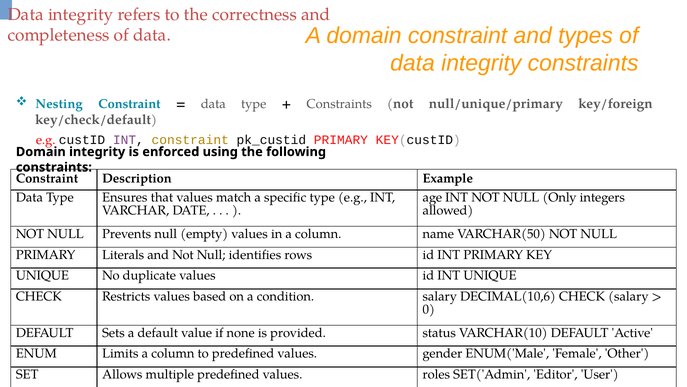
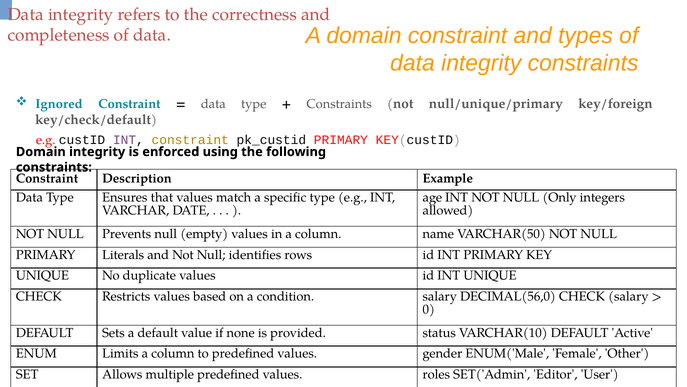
Nesting: Nesting -> Ignored
DECIMAL(10,6: DECIMAL(10,6 -> DECIMAL(56,0
